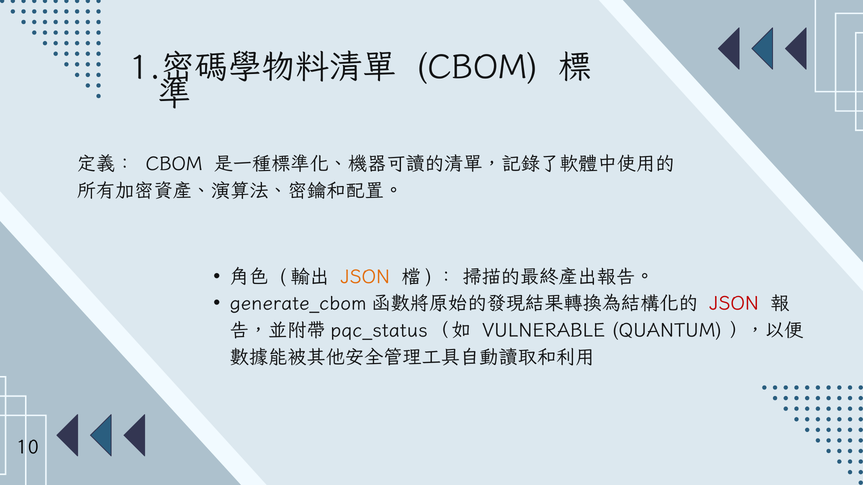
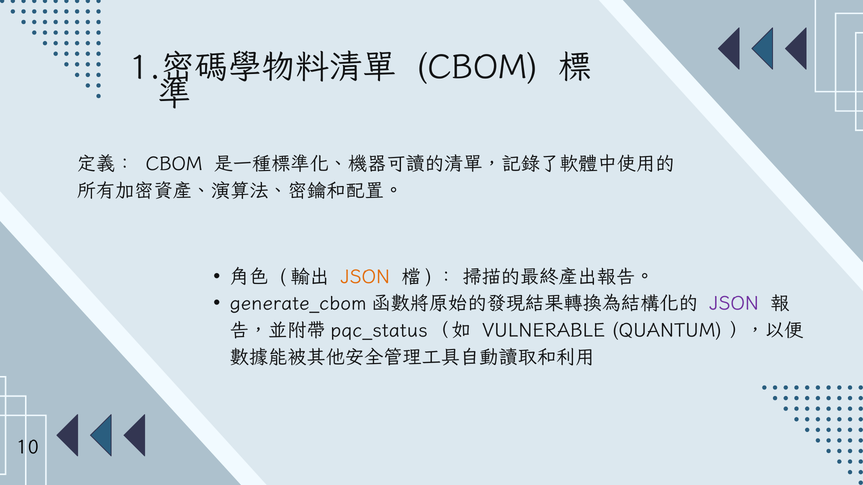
JSON at (734, 304) colour: red -> purple
